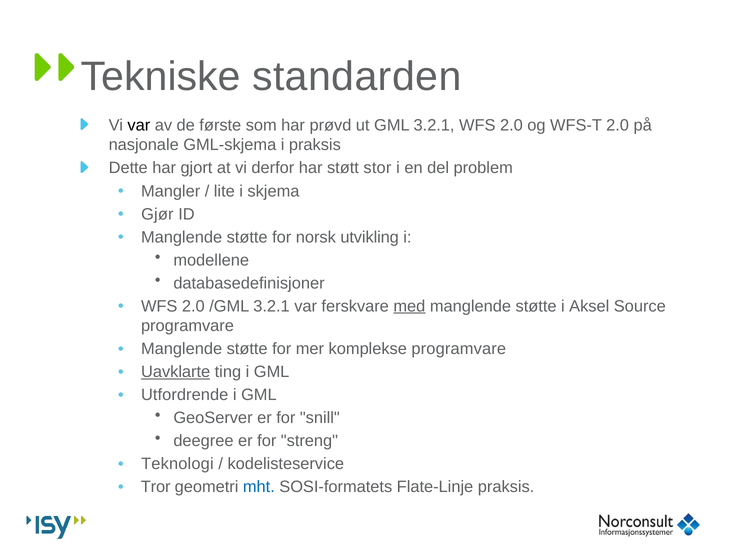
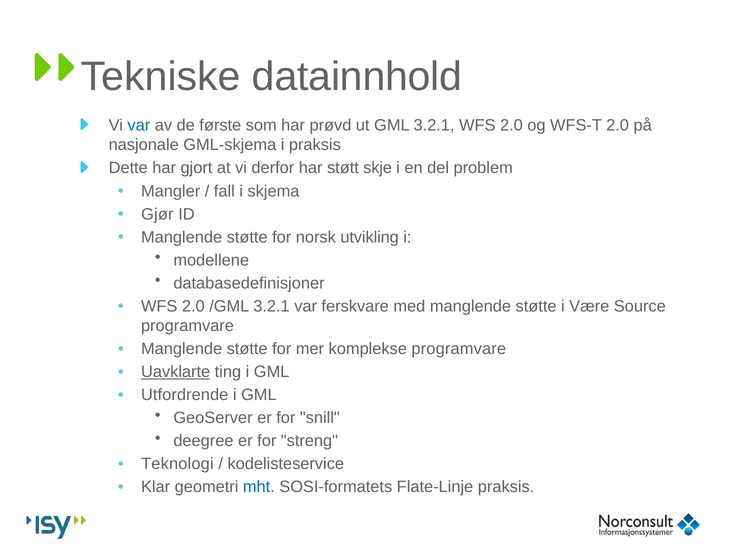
standarden: standarden -> datainnhold
var at (139, 125) colour: black -> blue
stor: stor -> skje
lite: lite -> fall
med underline: present -> none
Aksel: Aksel -> Være
Tror: Tror -> Klar
